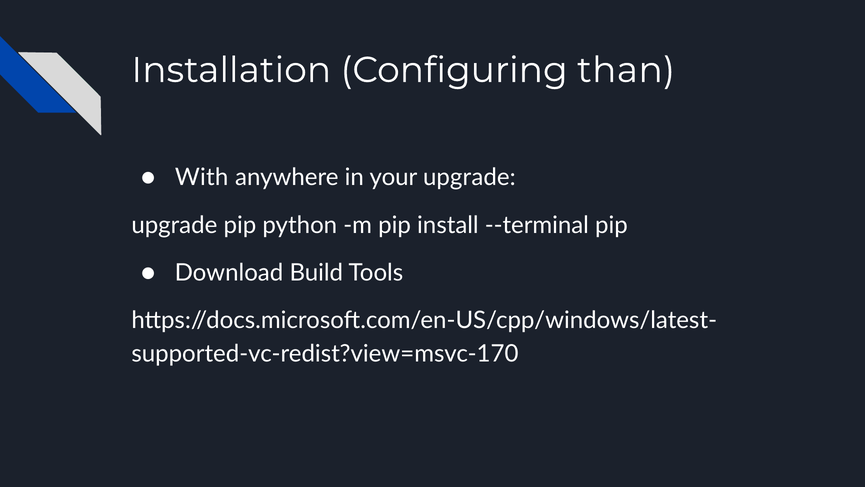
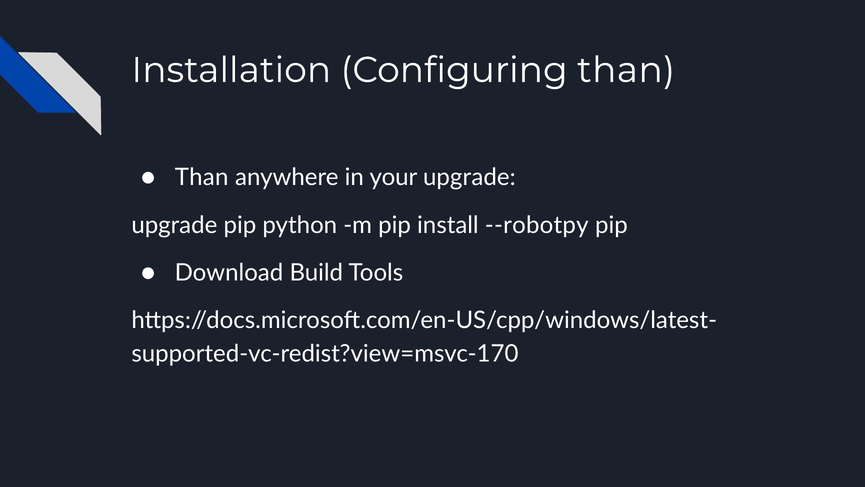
With at (202, 177): With -> Than
--terminal: --terminal -> --robotpy
